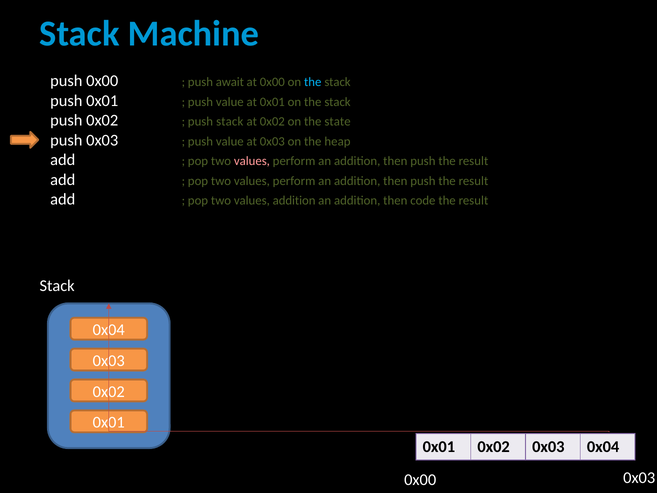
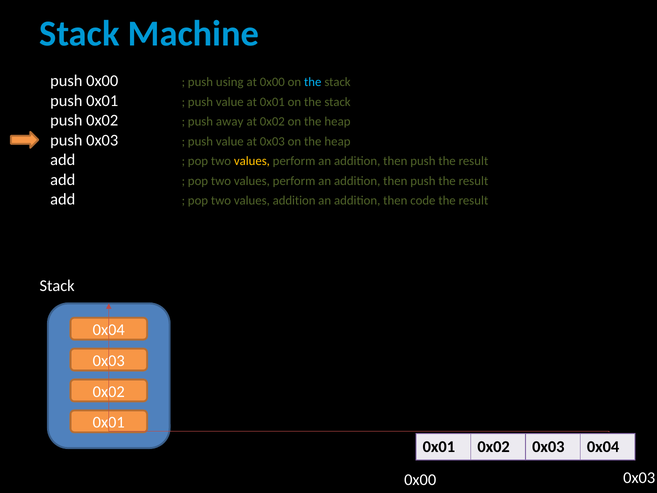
await: await -> using
push stack: stack -> away
0x02 on the state: state -> heap
values at (252, 161) colour: pink -> yellow
